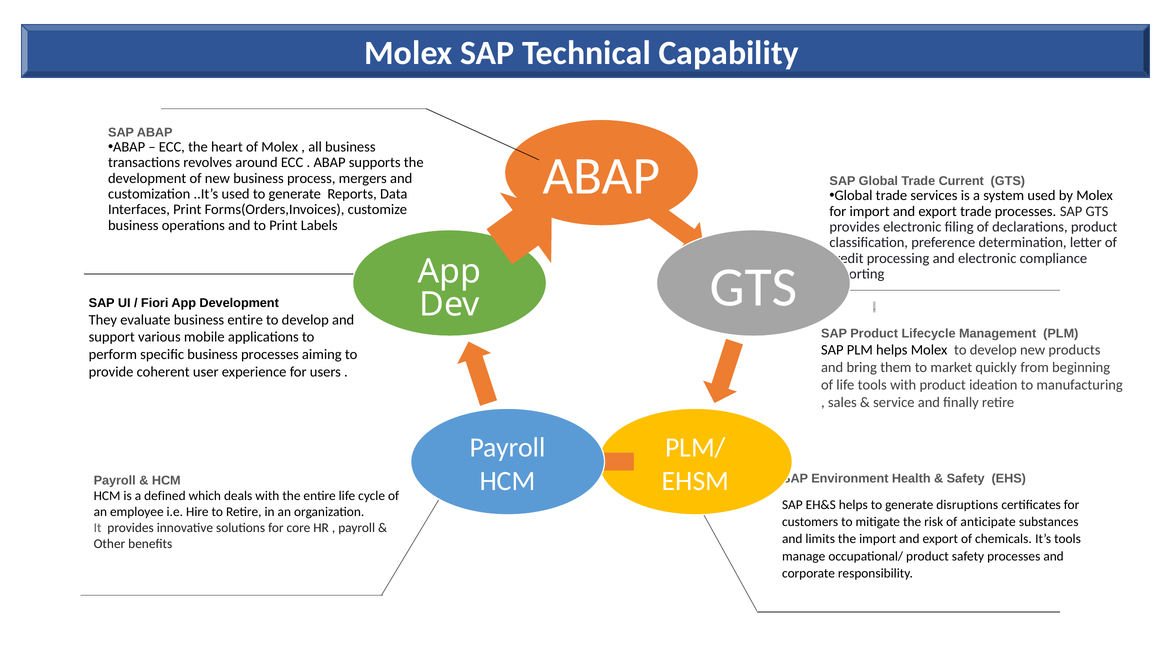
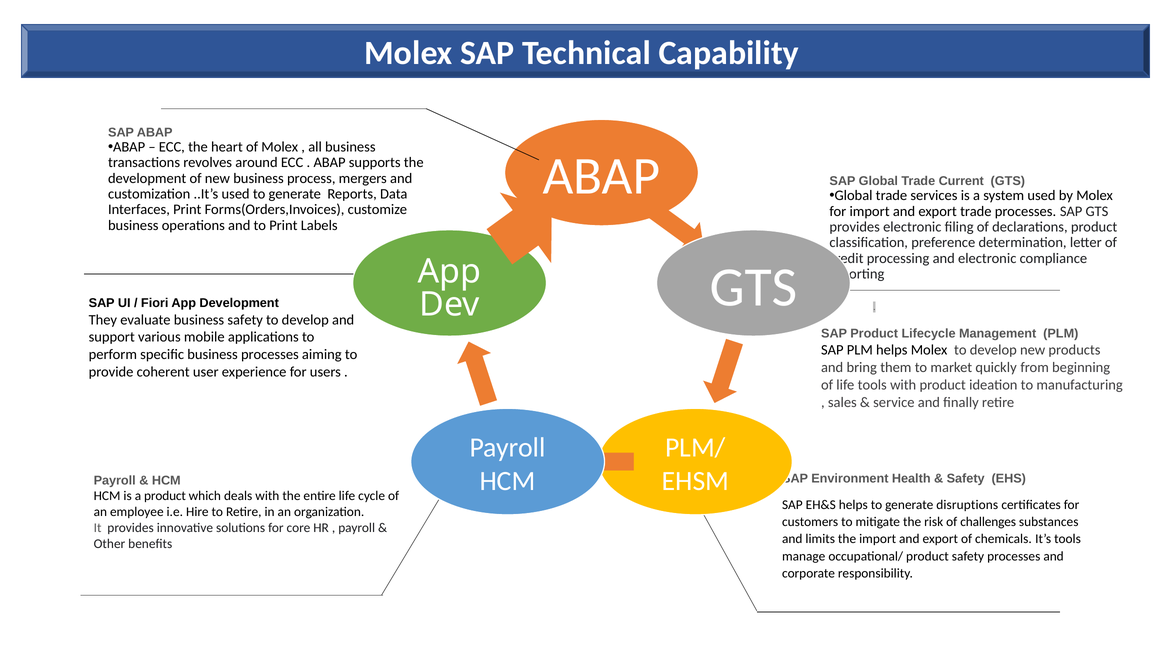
business entire: entire -> safety
a defined: defined -> product
anticipate: anticipate -> challenges
